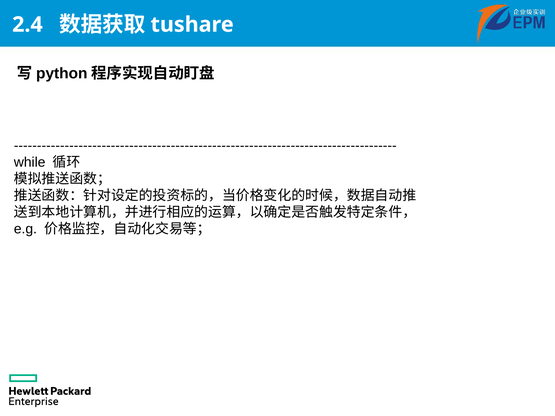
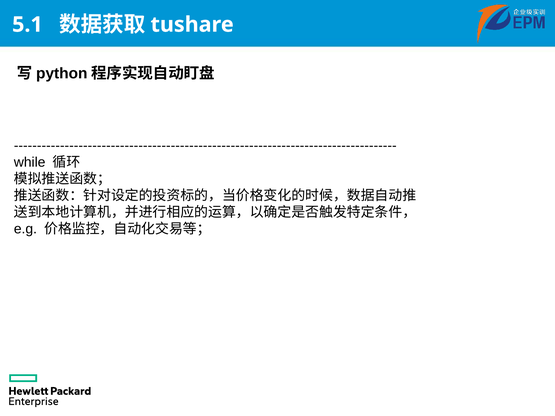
2.4: 2.4 -> 5.1
